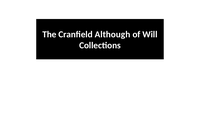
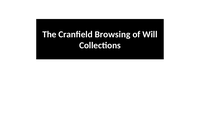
Although: Although -> Browsing
